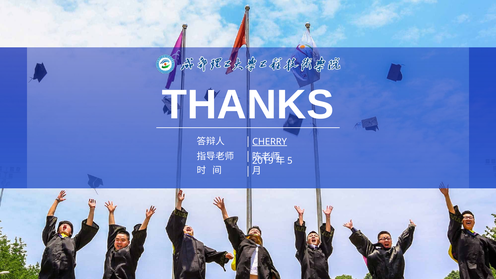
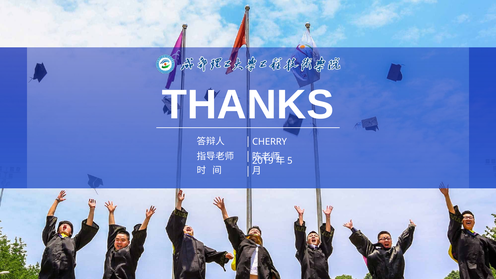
CHERRY underline: present -> none
